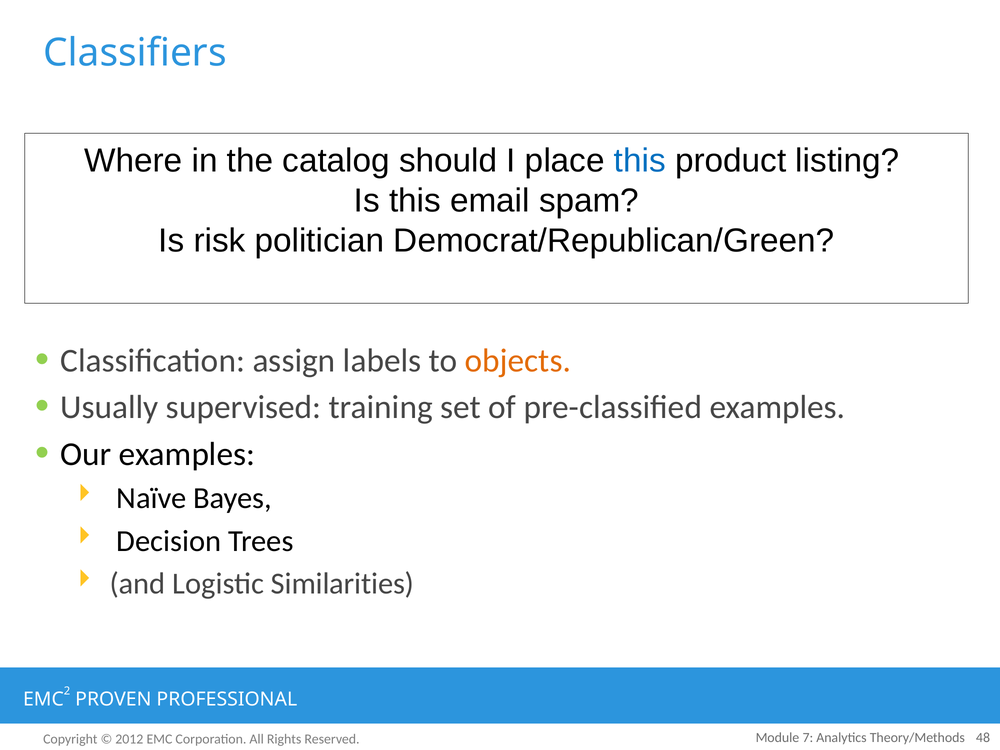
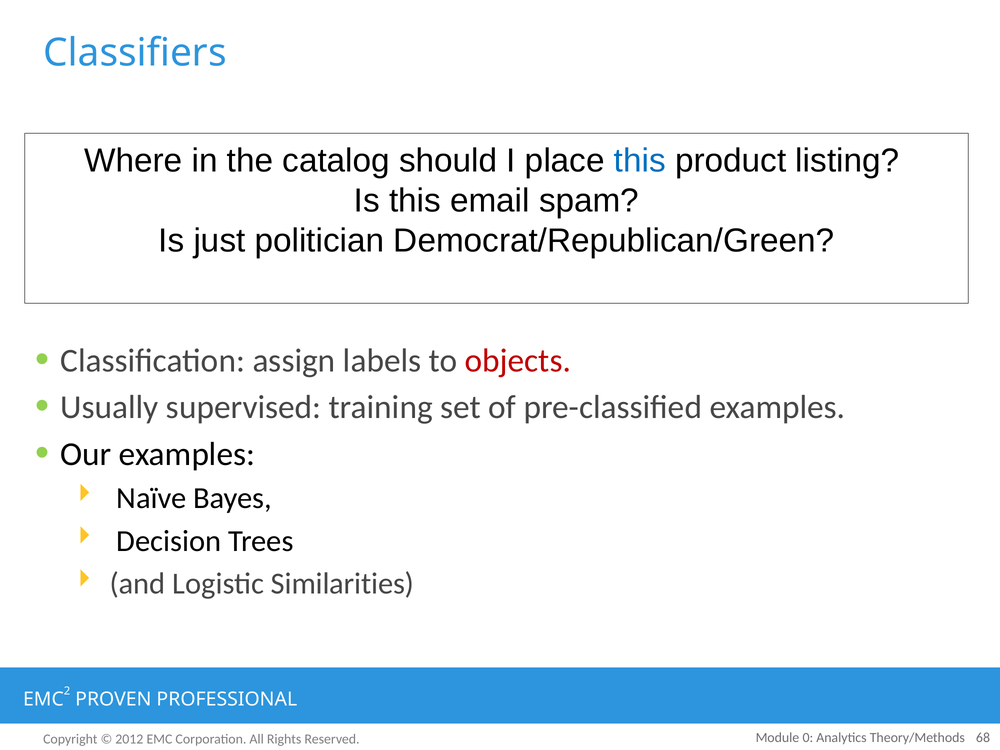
risk: risk -> just
objects colour: orange -> red
7: 7 -> 0
48: 48 -> 68
